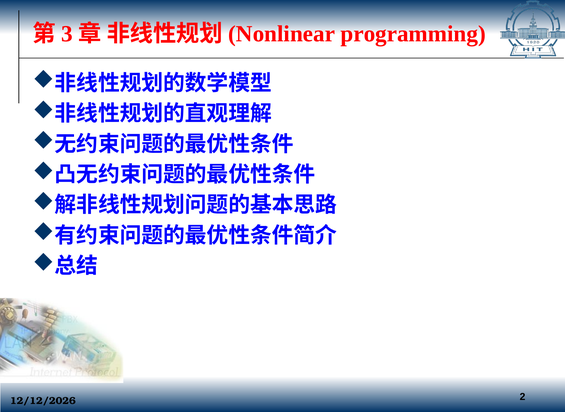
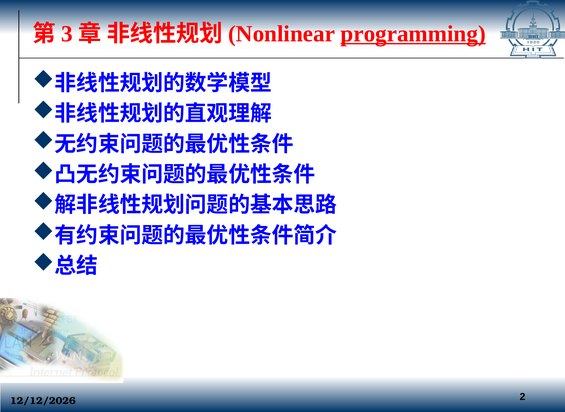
programming underline: none -> present
